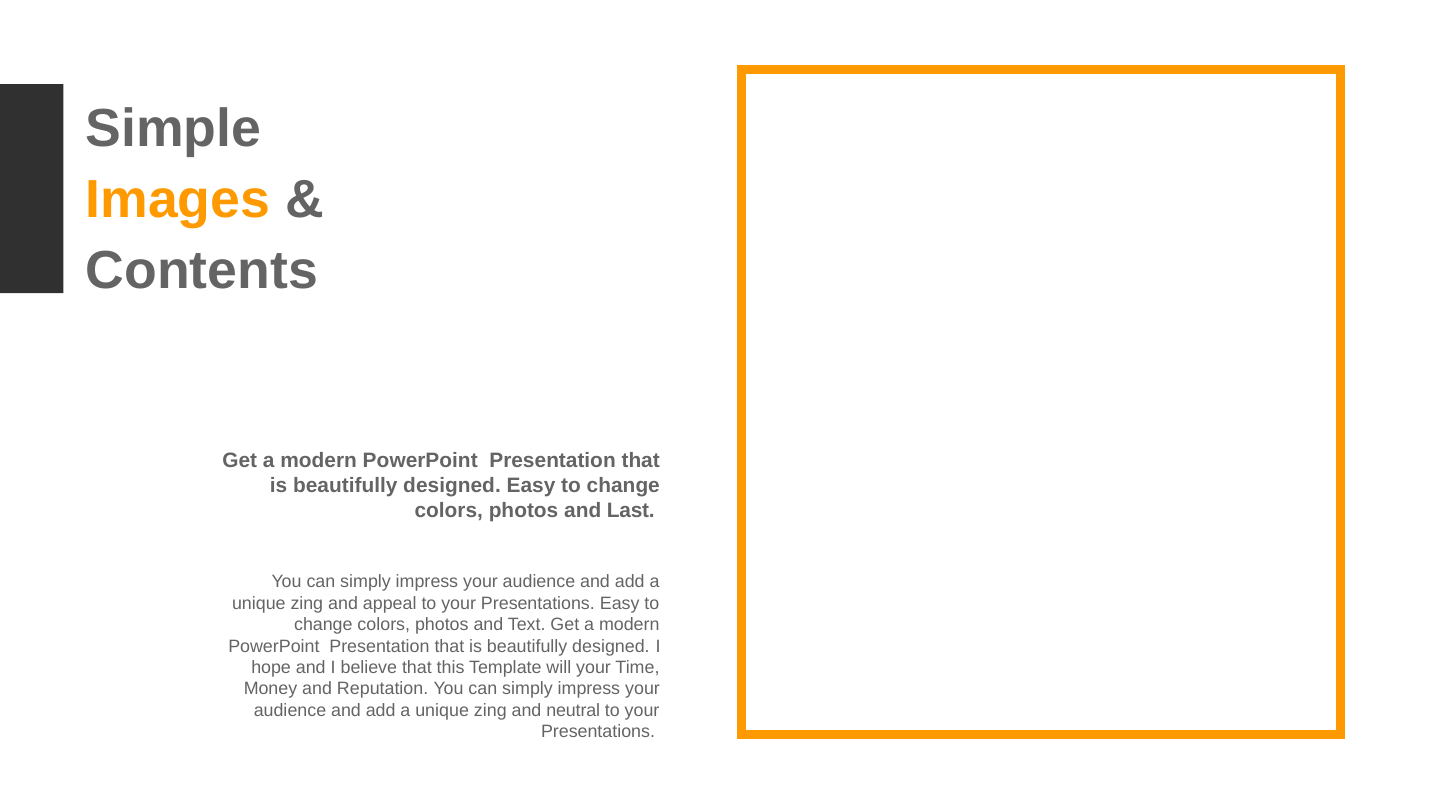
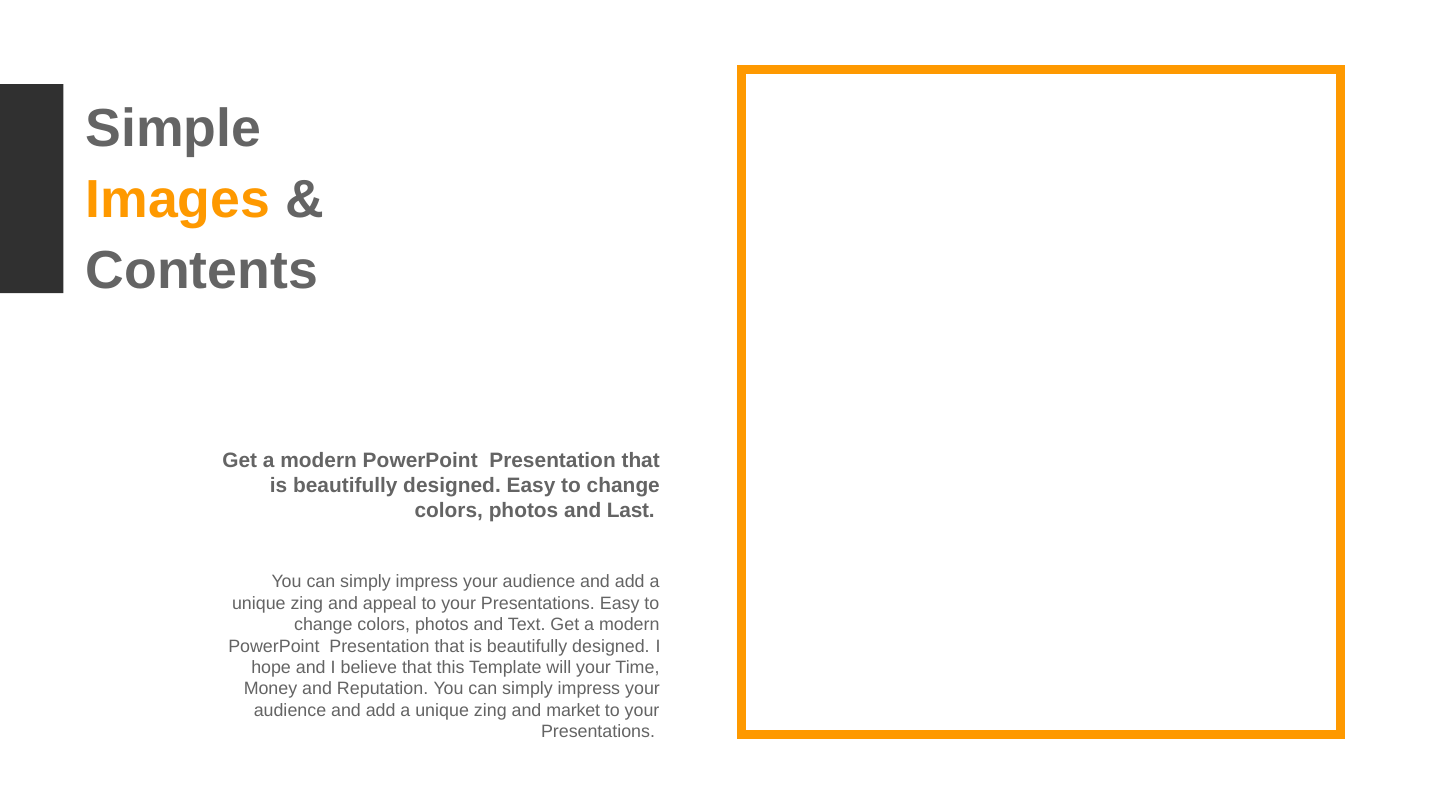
neutral: neutral -> market
